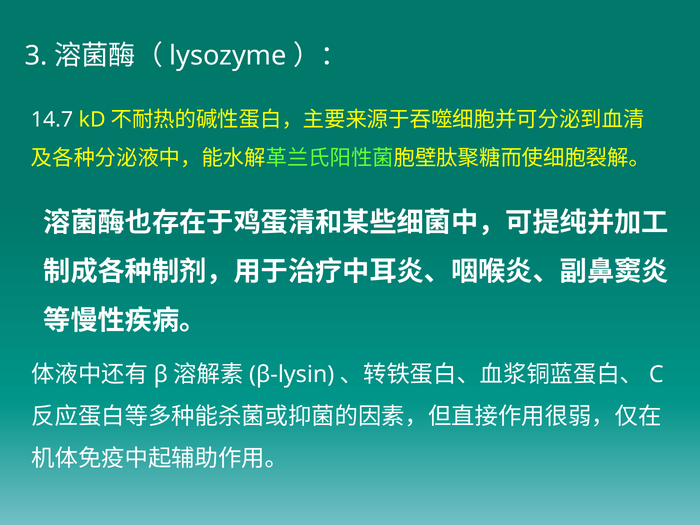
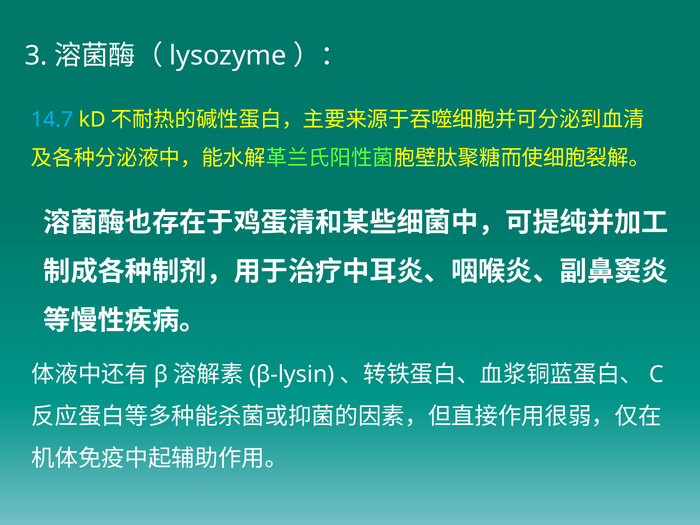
14.7 colour: white -> light blue
